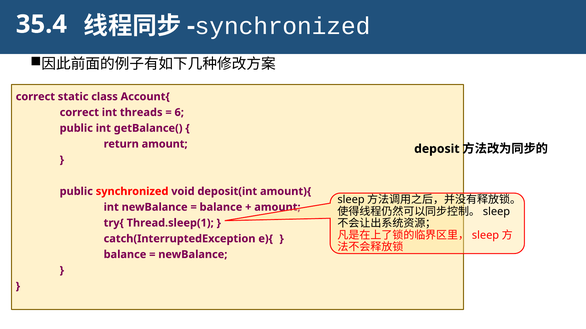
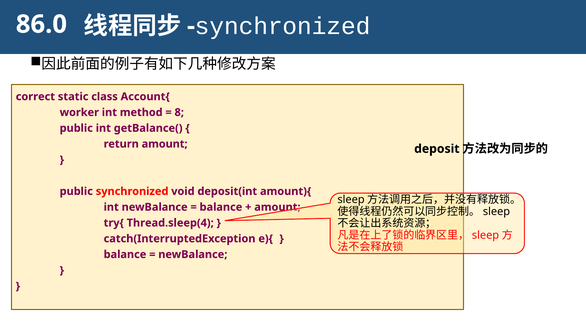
35.4: 35.4 -> 86.0
correct at (79, 113): correct -> worker
threads: threads -> method
6: 6 -> 8
Thread.sleep(1: Thread.sleep(1 -> Thread.sleep(4
